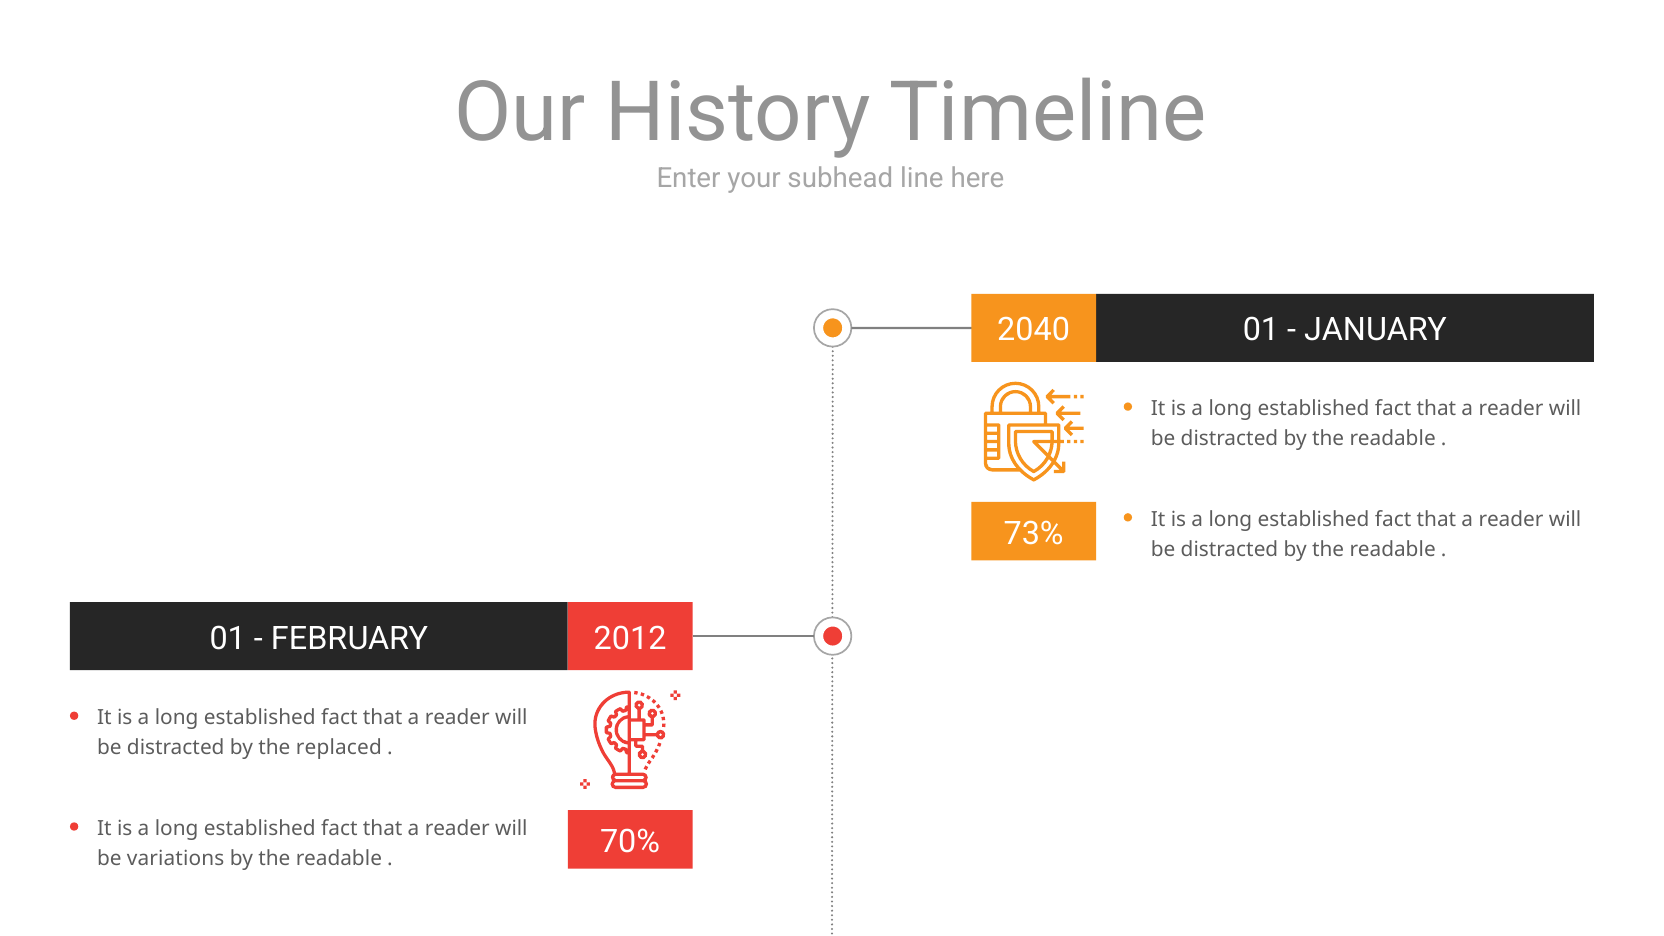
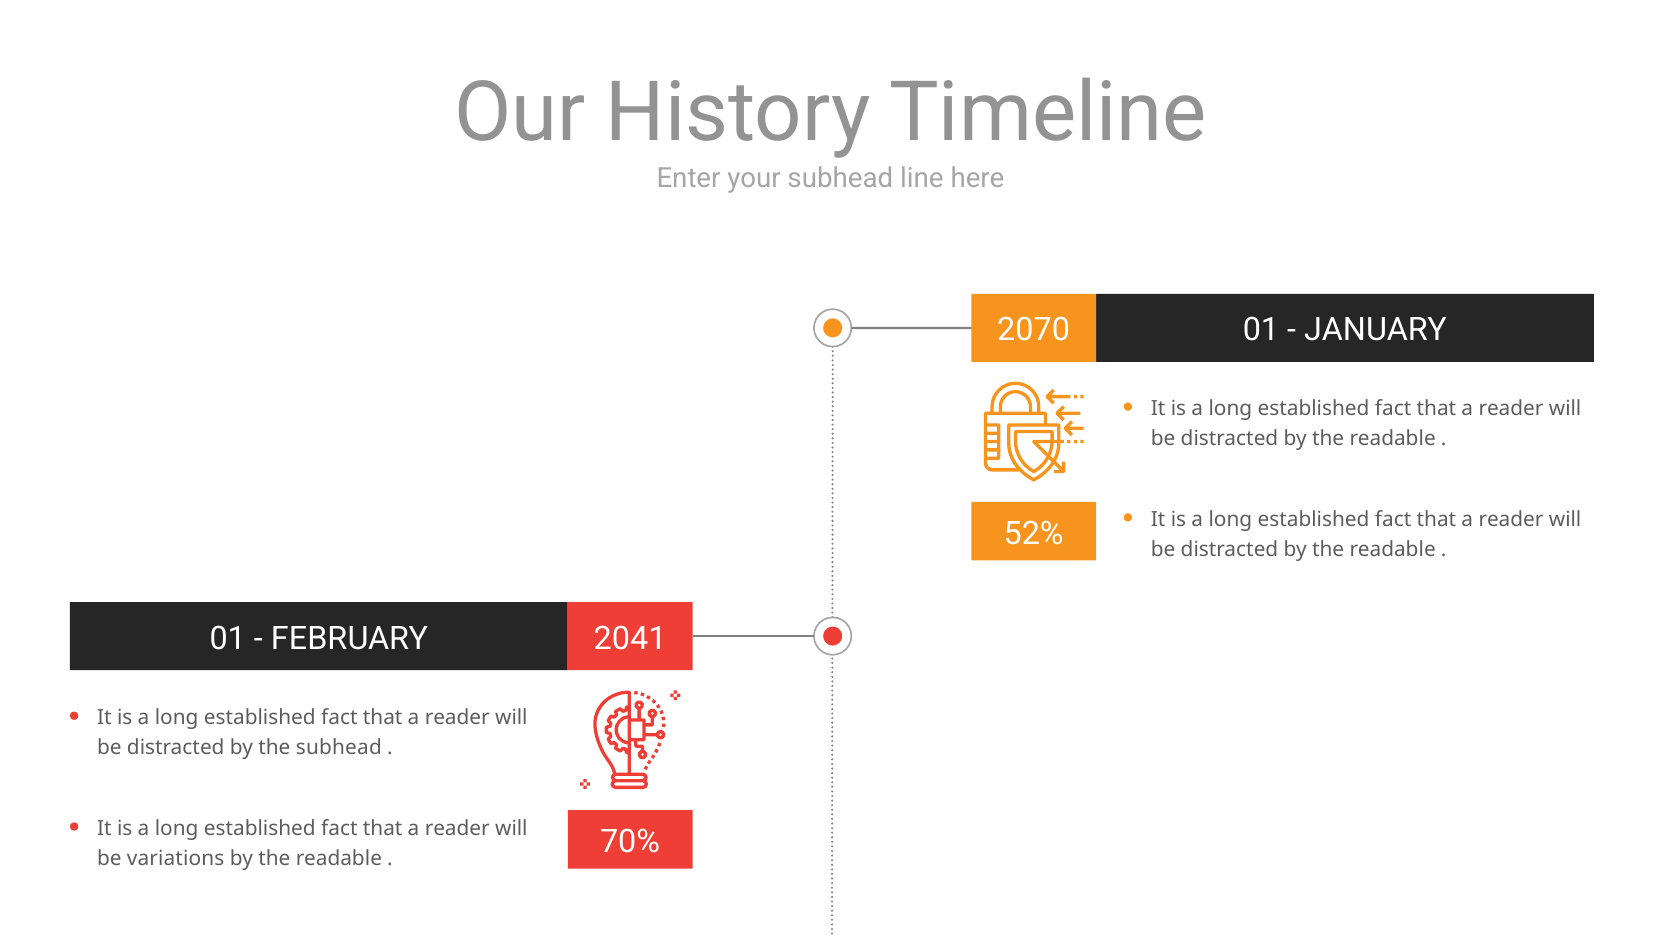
2040: 2040 -> 2070
73%: 73% -> 52%
2012: 2012 -> 2041
the replaced: replaced -> subhead
